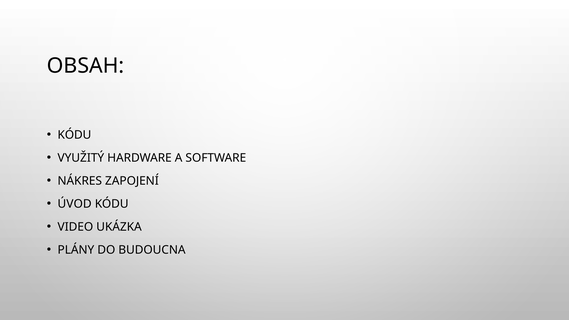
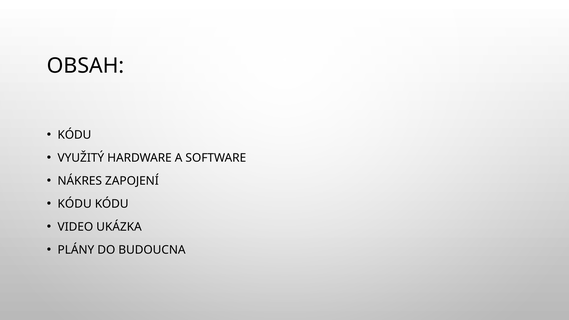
ÚVOD at (75, 204): ÚVOD -> KÓDU
